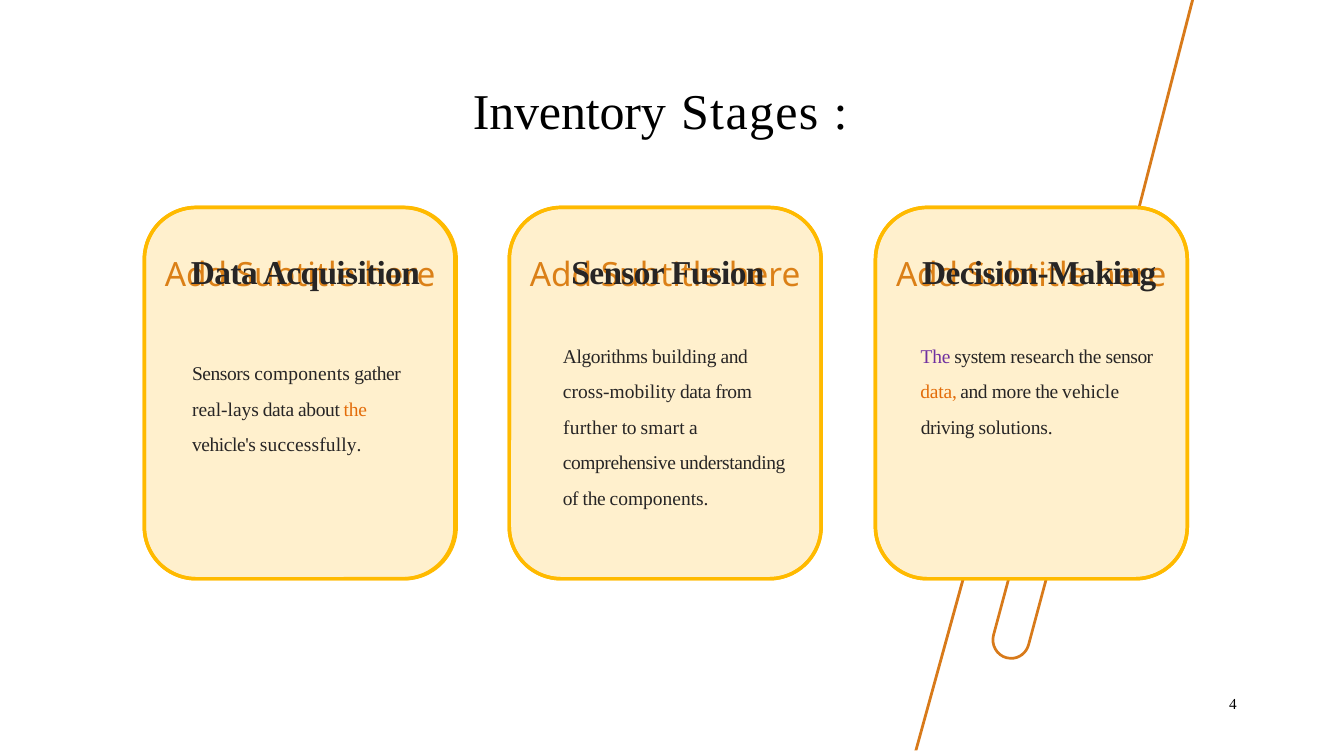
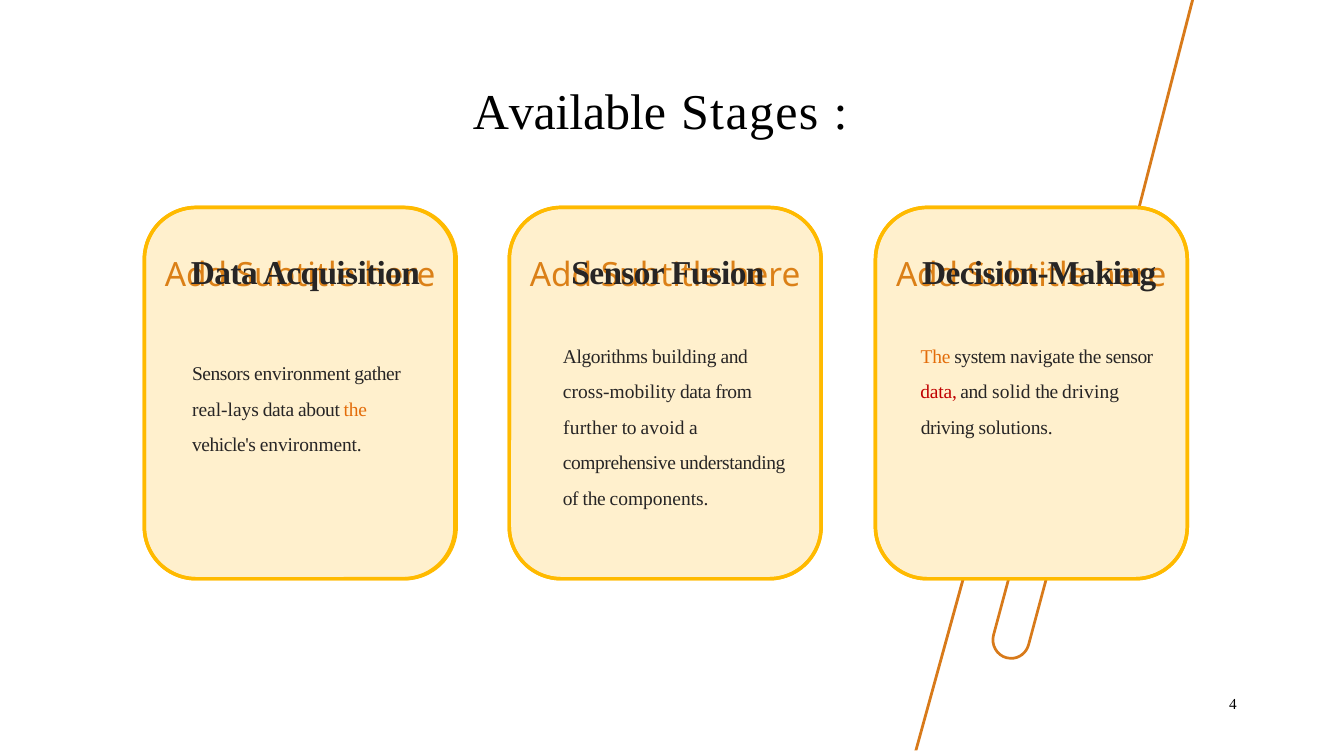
Inventory: Inventory -> Available
The at (936, 357) colour: purple -> orange
research: research -> navigate
Sensors components: components -> environment
data at (939, 392) colour: orange -> red
more: more -> solid
the vehicle: vehicle -> driving
smart: smart -> avoid
vehicle's successfully: successfully -> environment
